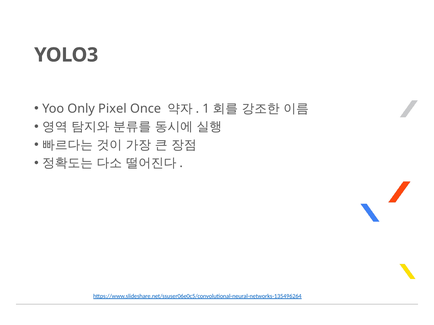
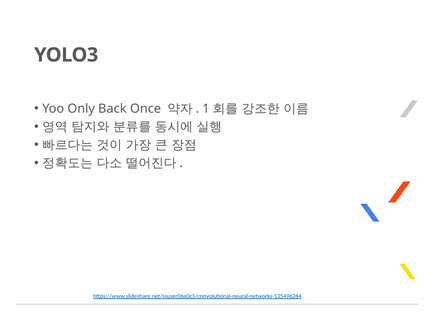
Pixel: Pixel -> Back
